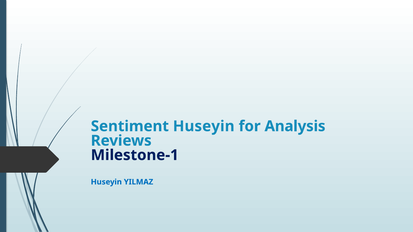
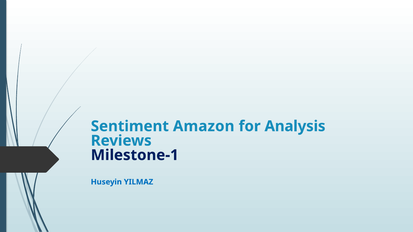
Sentiment Huseyin: Huseyin -> Amazon
